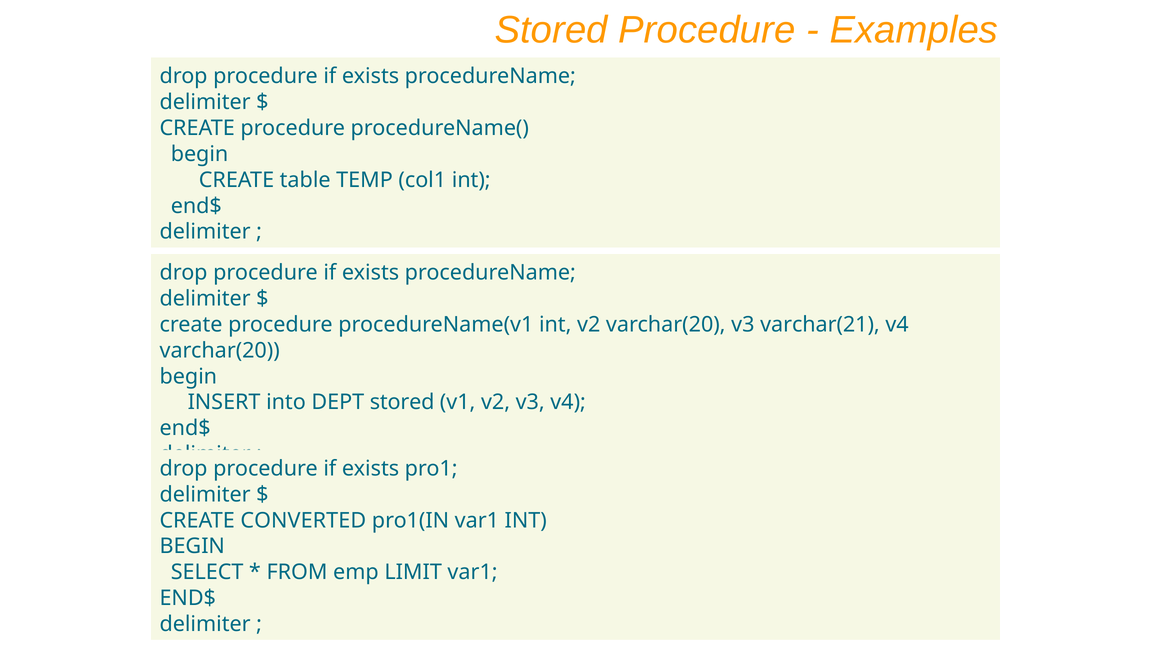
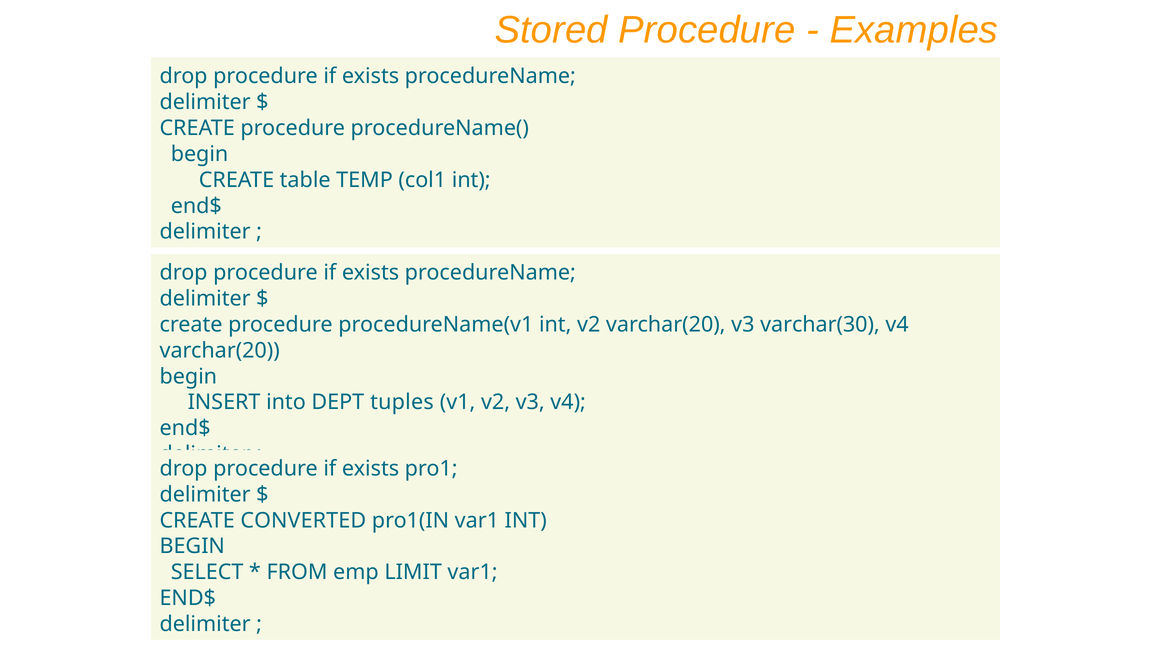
varchar(21: varchar(21 -> varchar(30
DEPT stored: stored -> tuples
